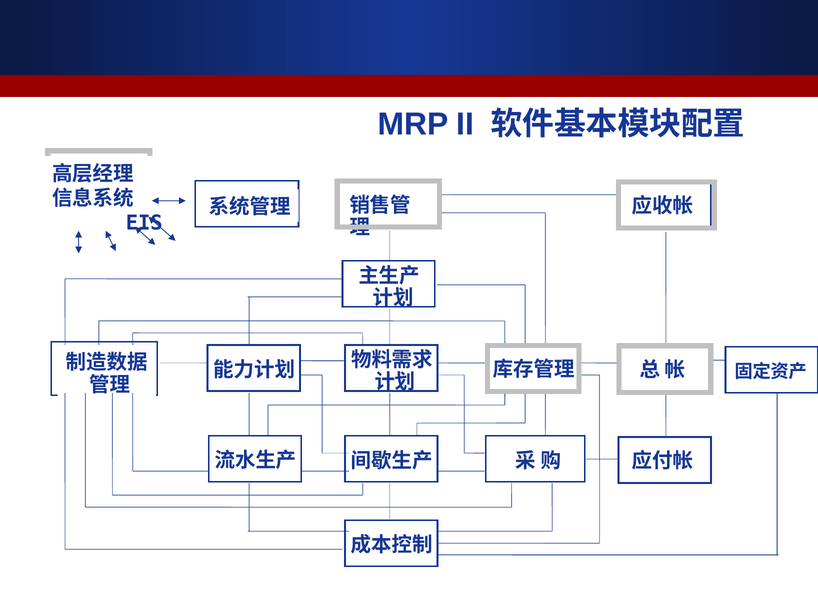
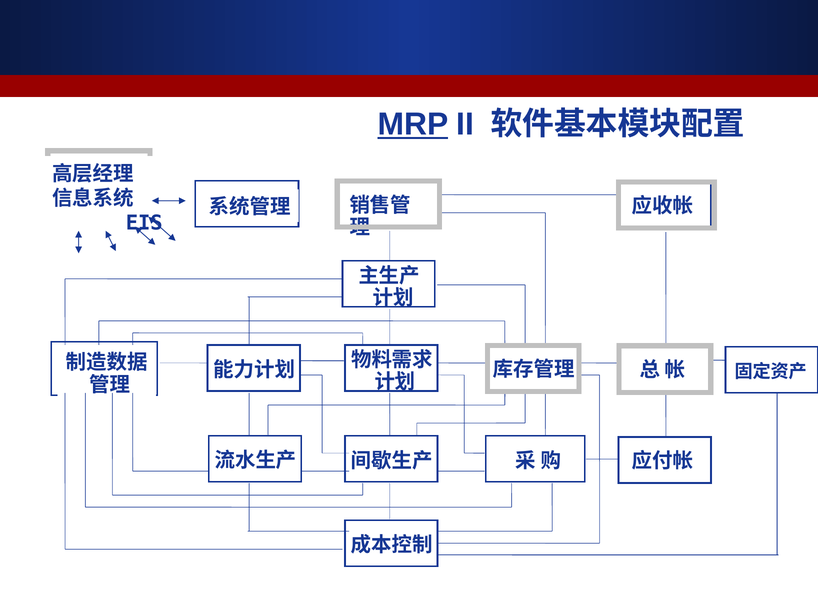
MRP underline: none -> present
